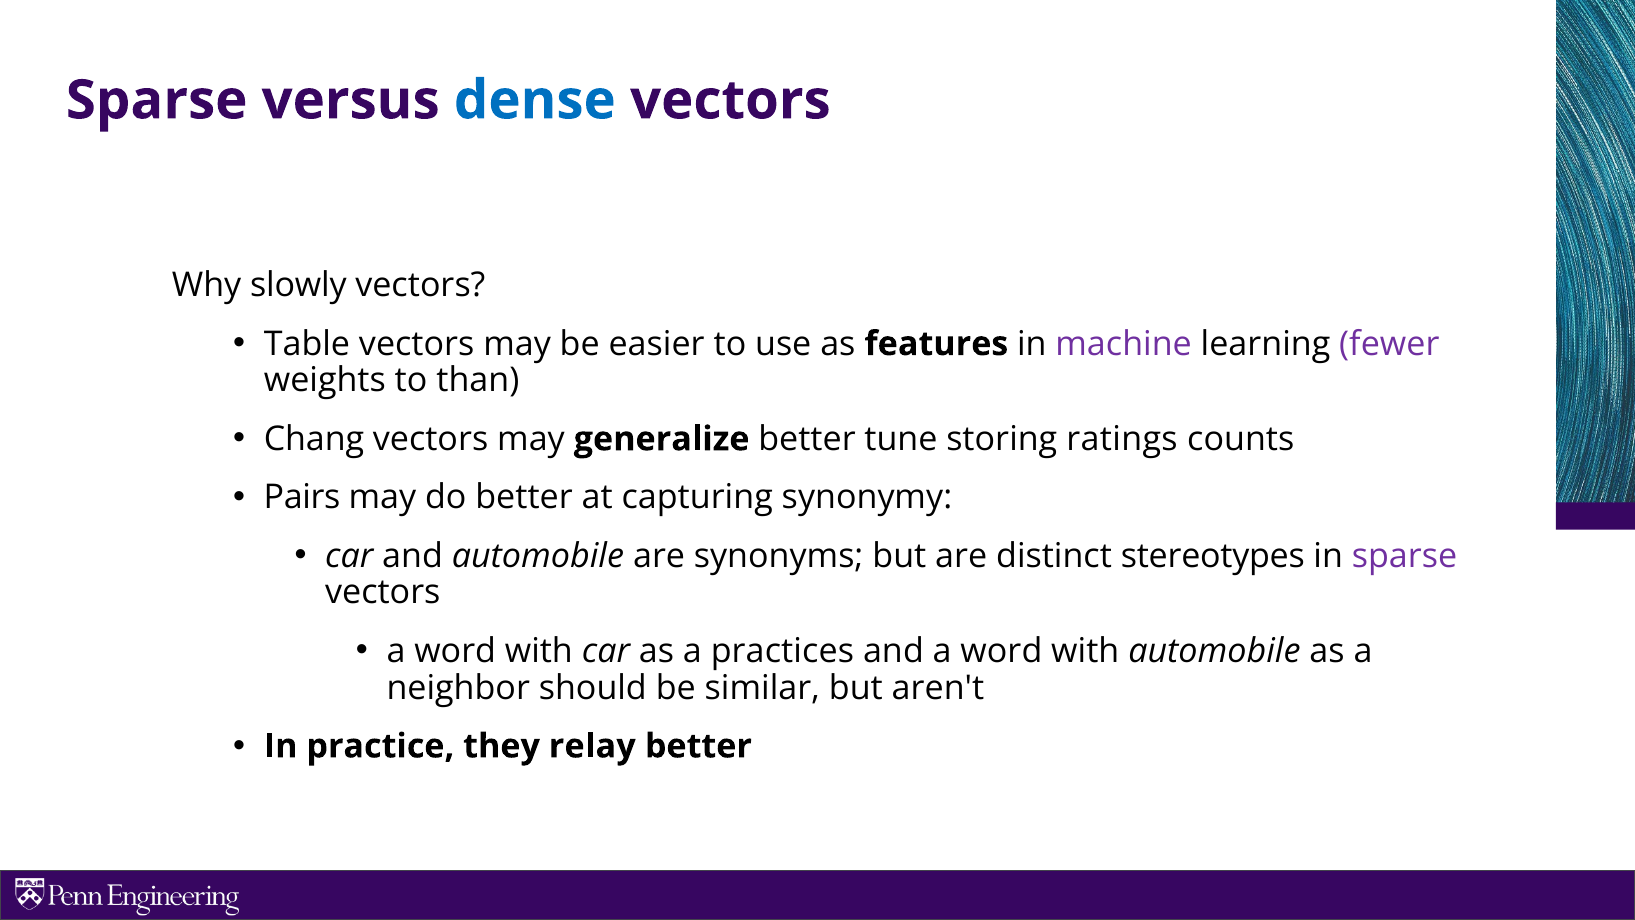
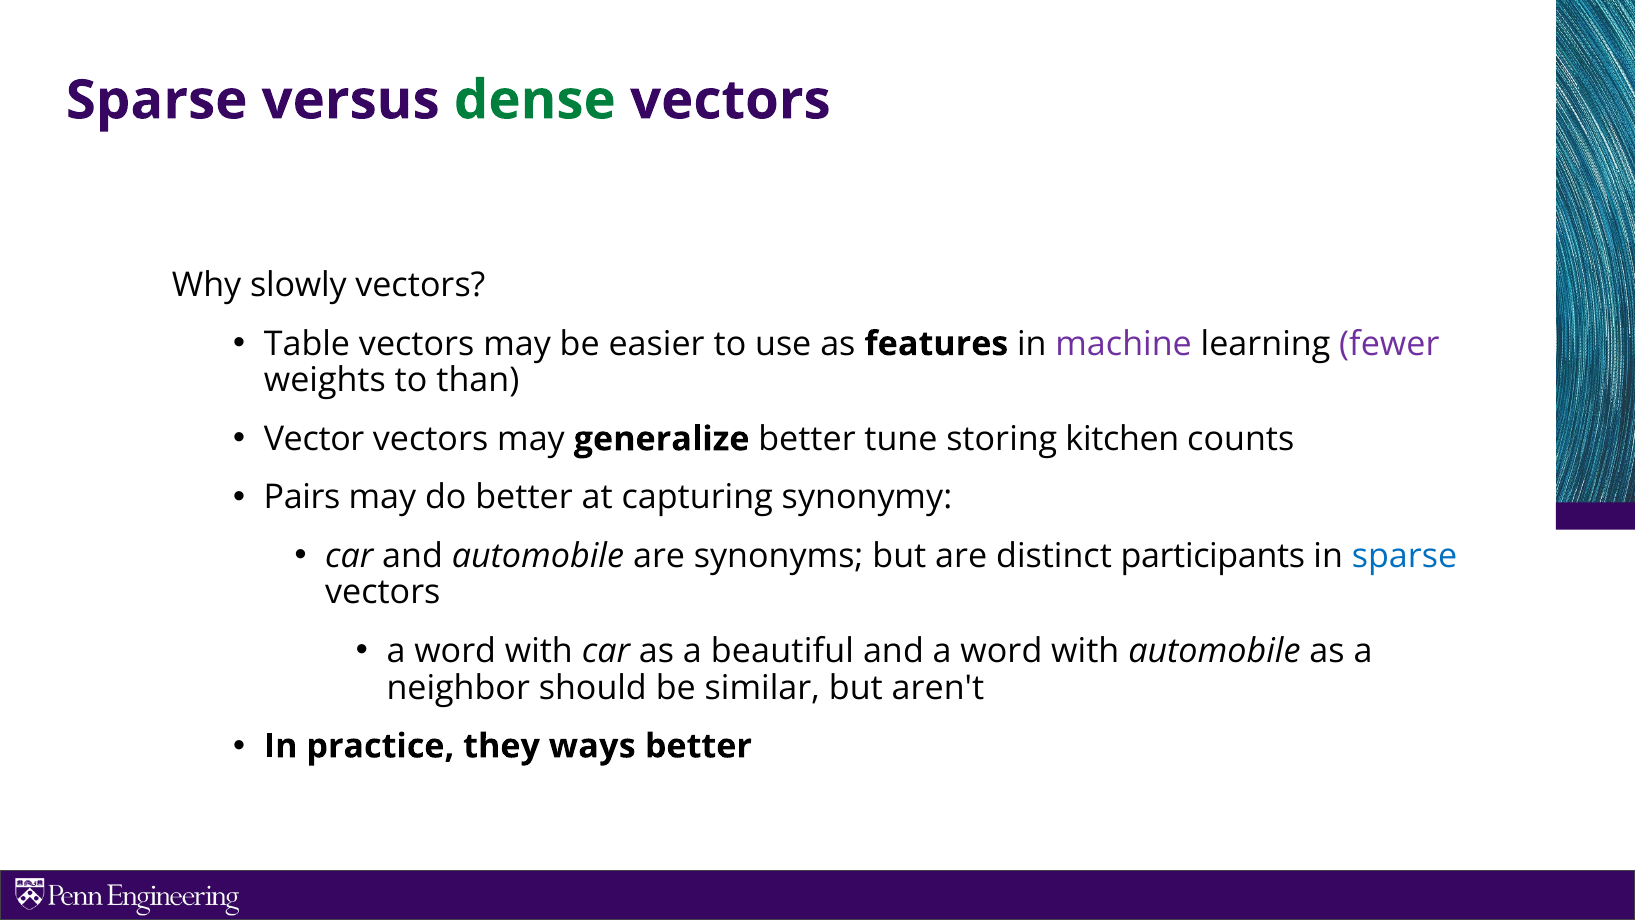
dense colour: blue -> green
Chang: Chang -> Vector
ratings: ratings -> kitchen
stereotypes: stereotypes -> participants
sparse at (1405, 556) colour: purple -> blue
practices: practices -> beautiful
relay: relay -> ways
